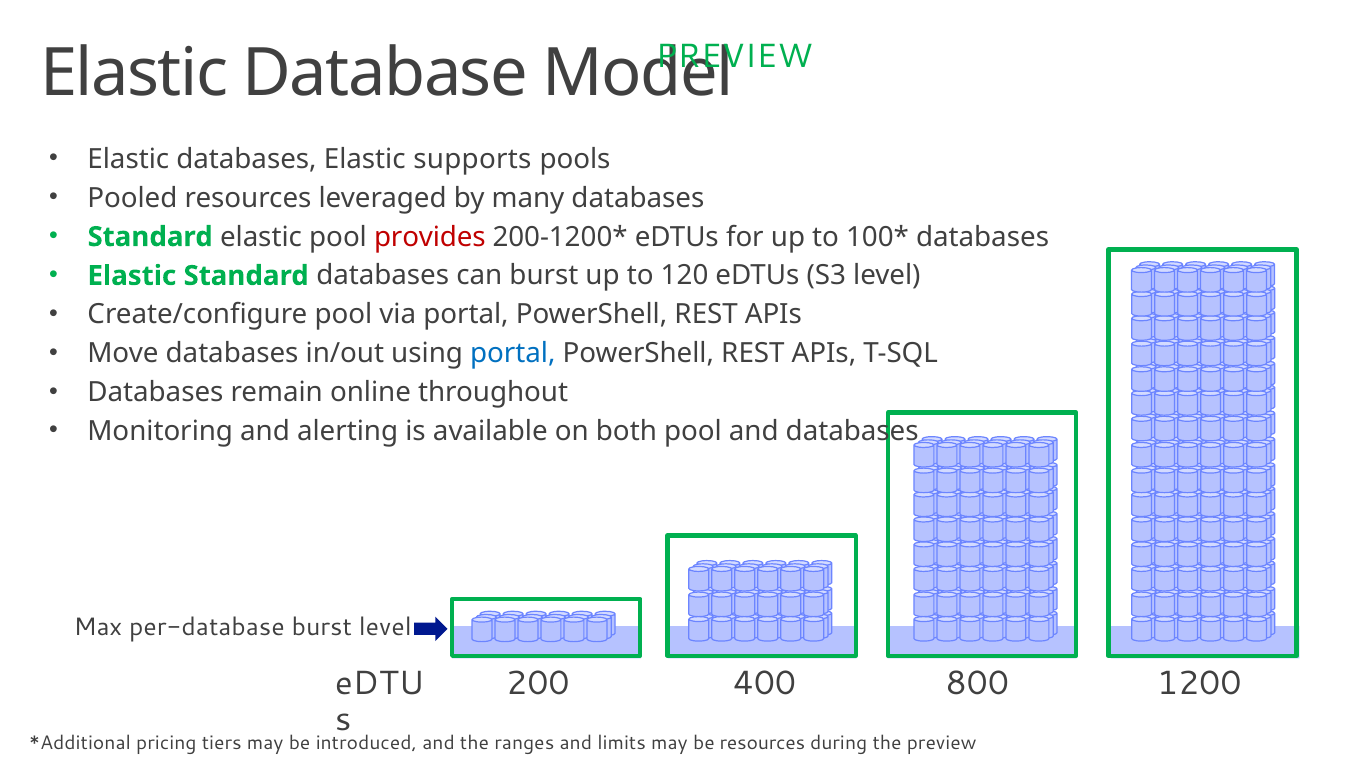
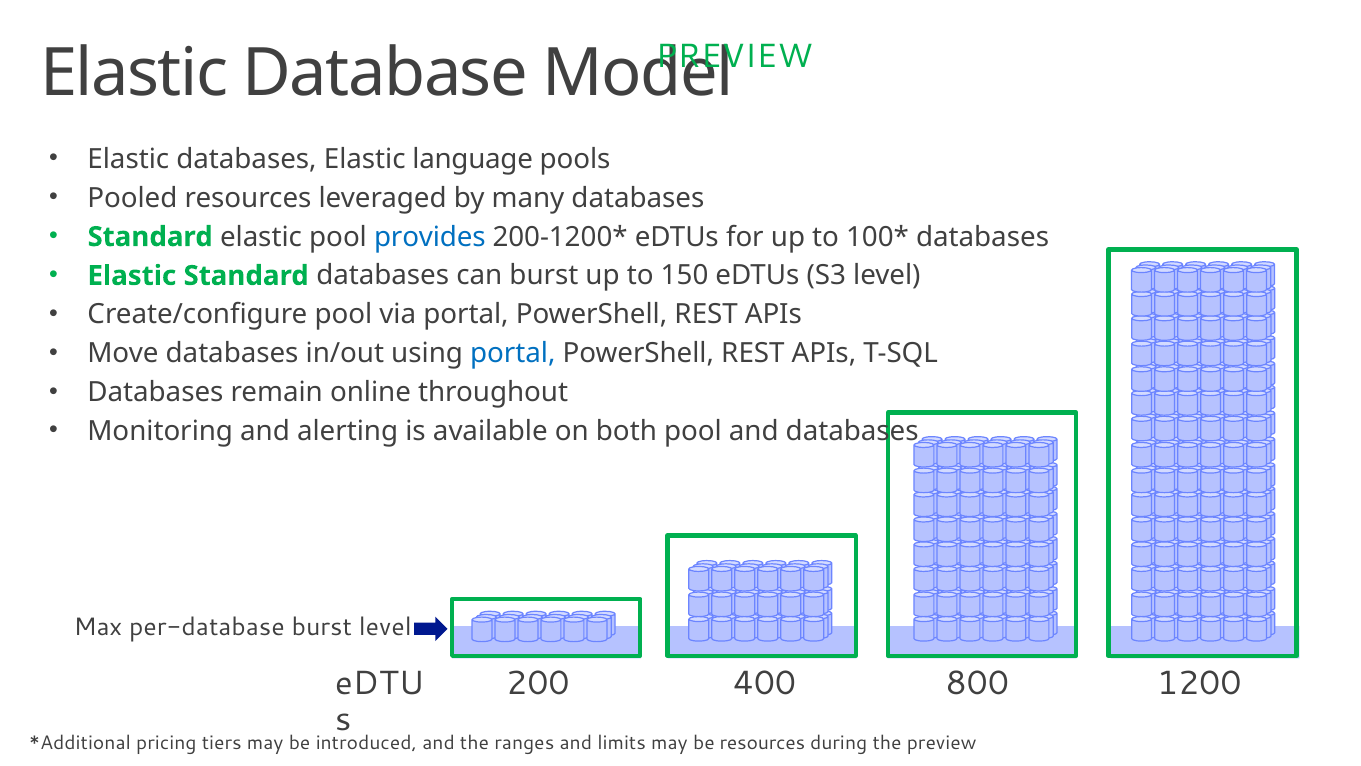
supports: supports -> language
provides colour: red -> blue
120: 120 -> 150
